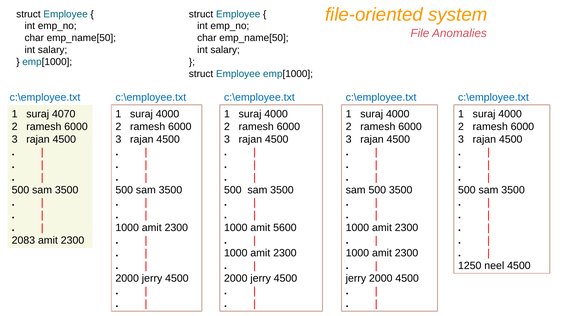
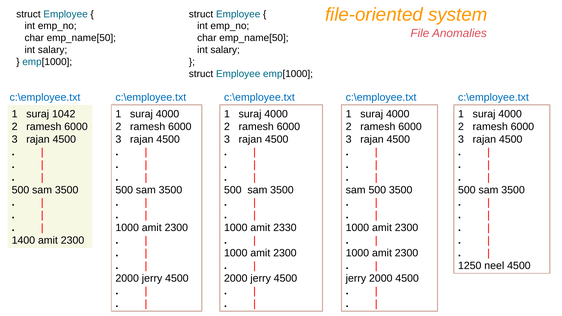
4070: 4070 -> 1042
5600: 5600 -> 2330
2083: 2083 -> 1400
